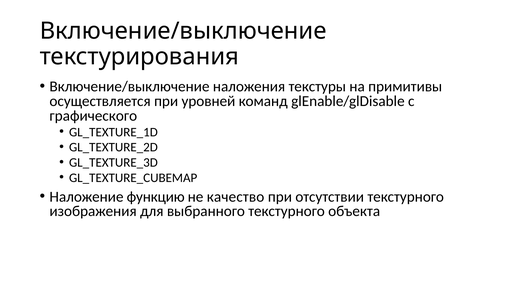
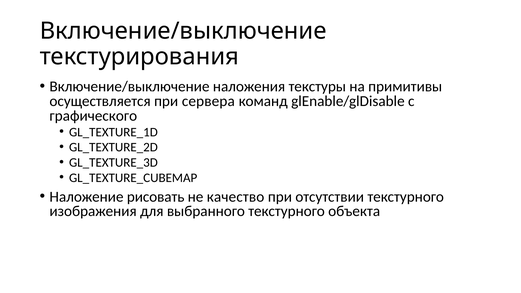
уровней: уровней -> сервера
функцию: функцию -> рисовать
